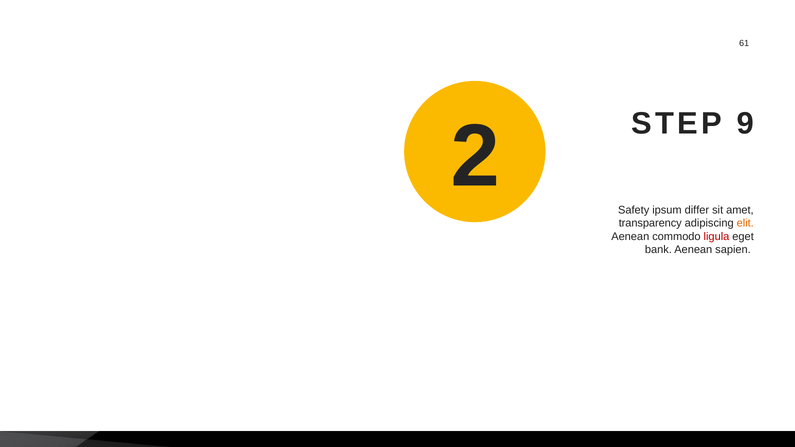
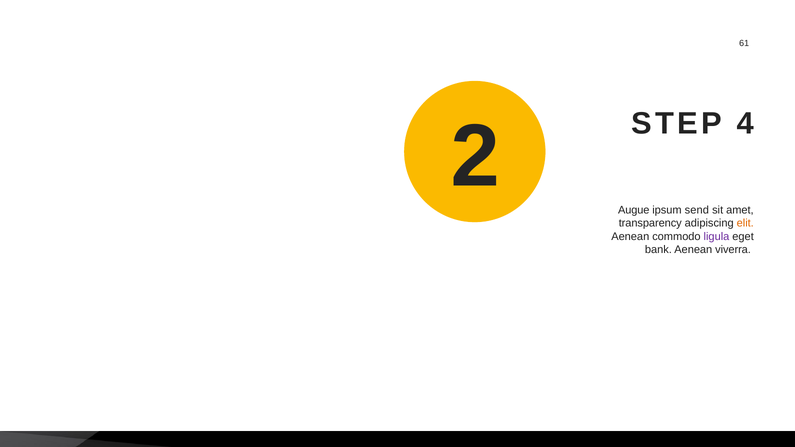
9: 9 -> 4
Safety: Safety -> Augue
differ: differ -> send
ligula colour: red -> purple
sapien: sapien -> viverra
